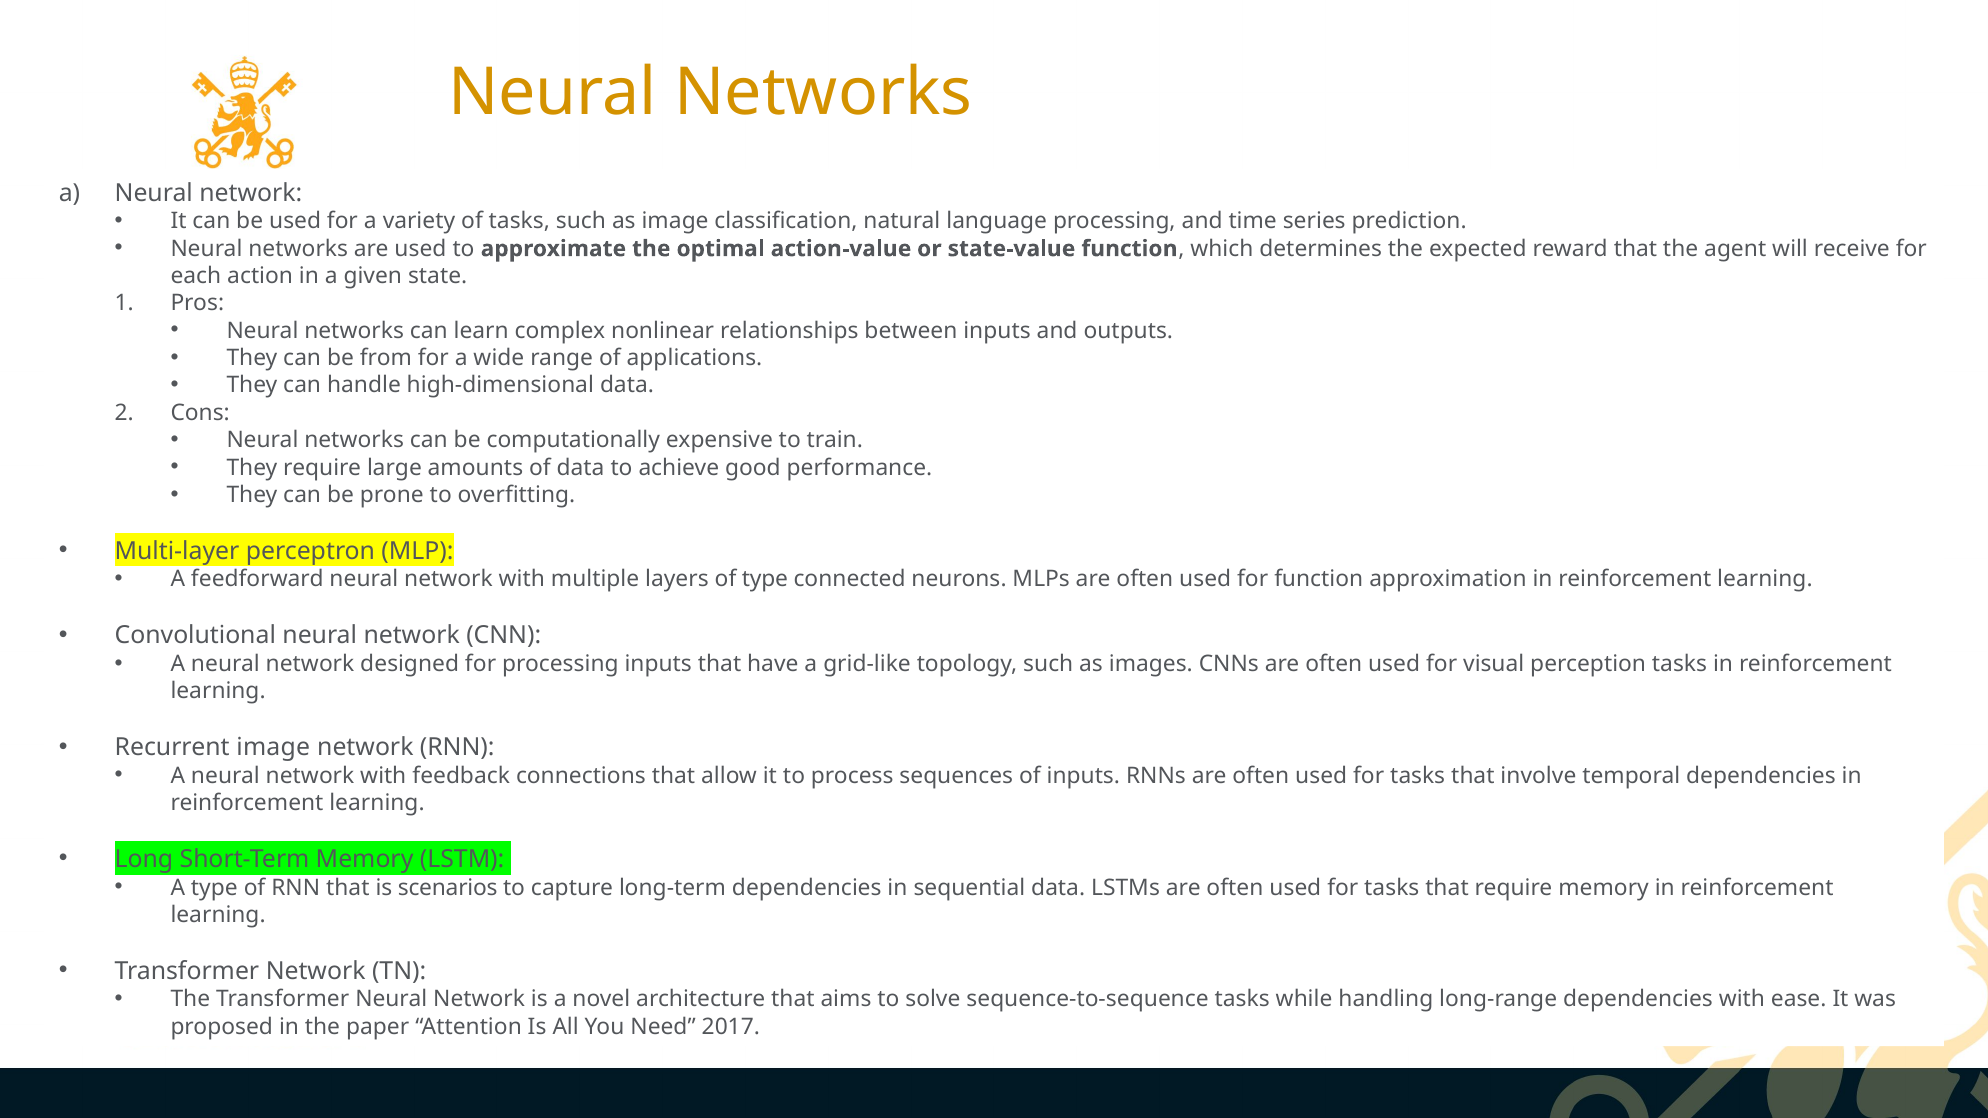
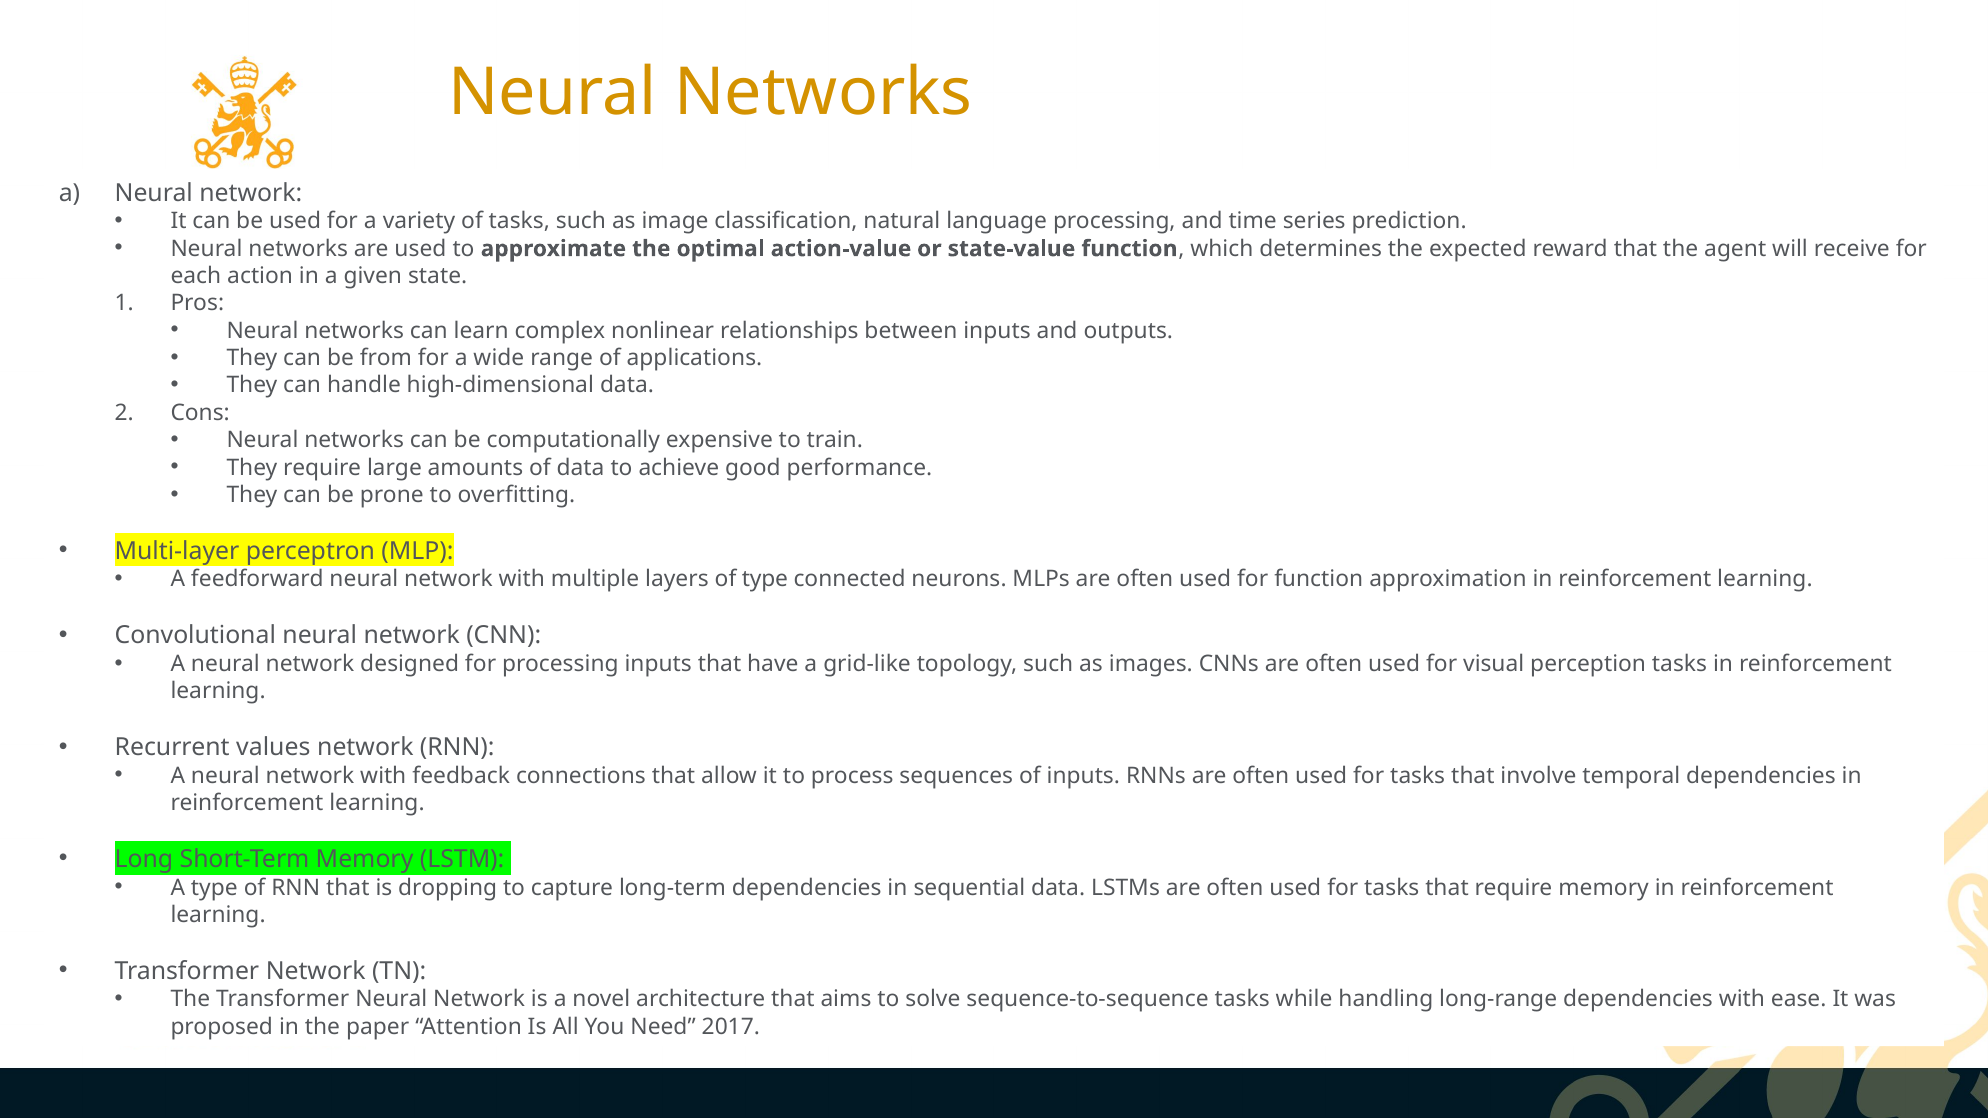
Recurrent image: image -> values
scenarios: scenarios -> dropping
